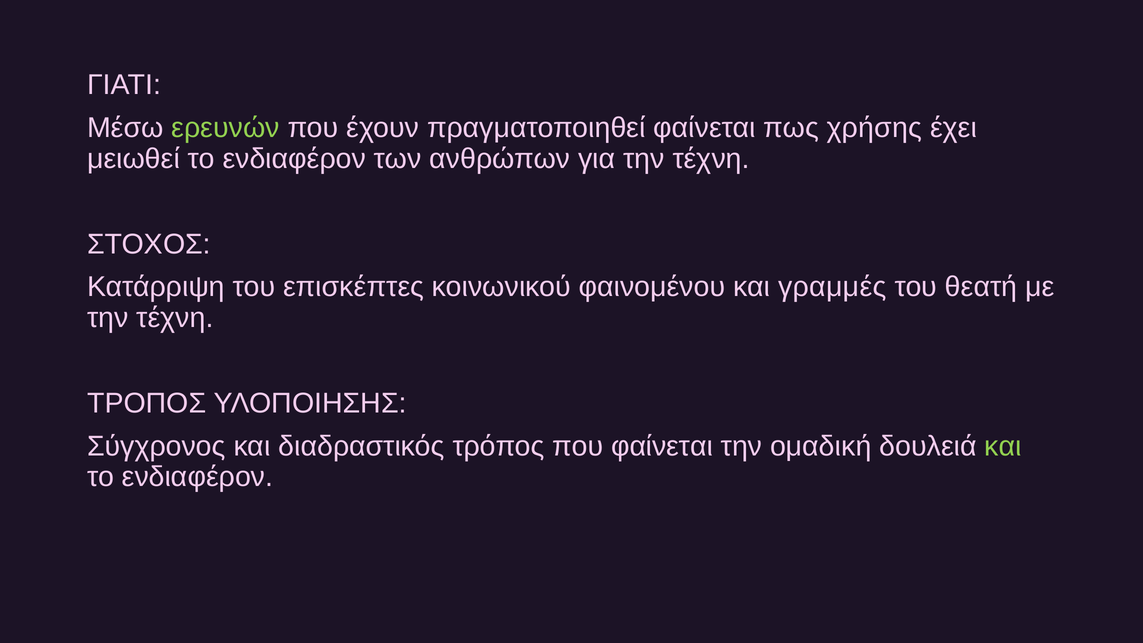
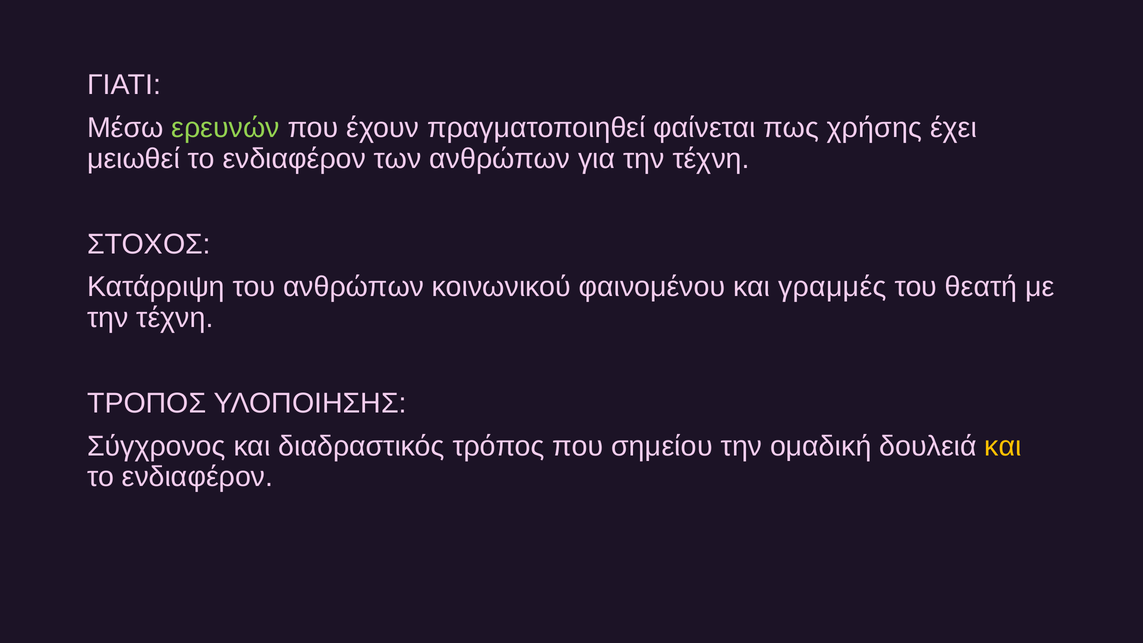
του επισκέπτες: επισκέπτες -> ανθρώπων
που φαίνεται: φαίνεται -> σημείου
και at (1003, 446) colour: light green -> yellow
